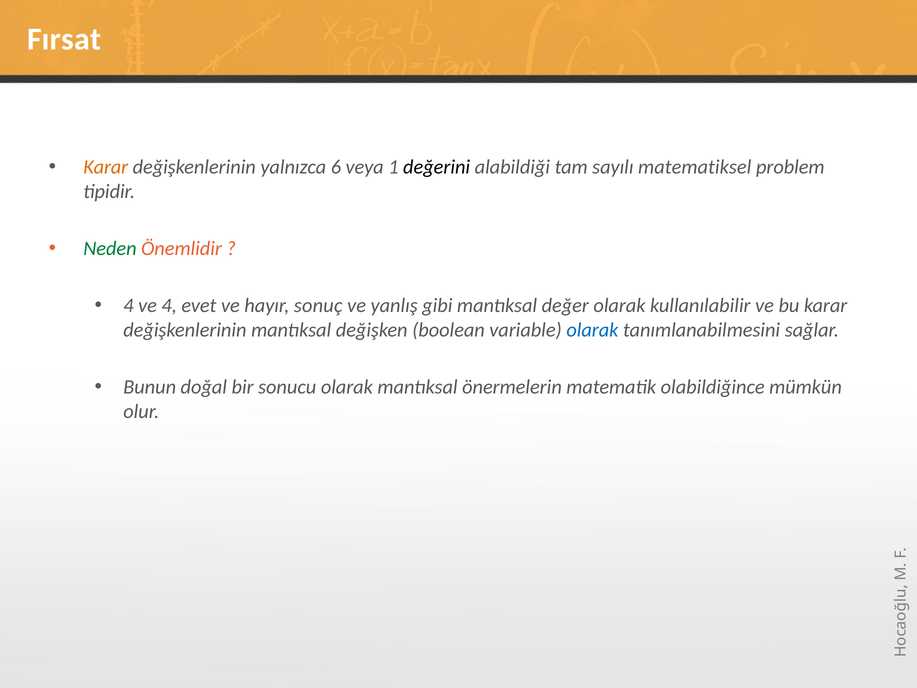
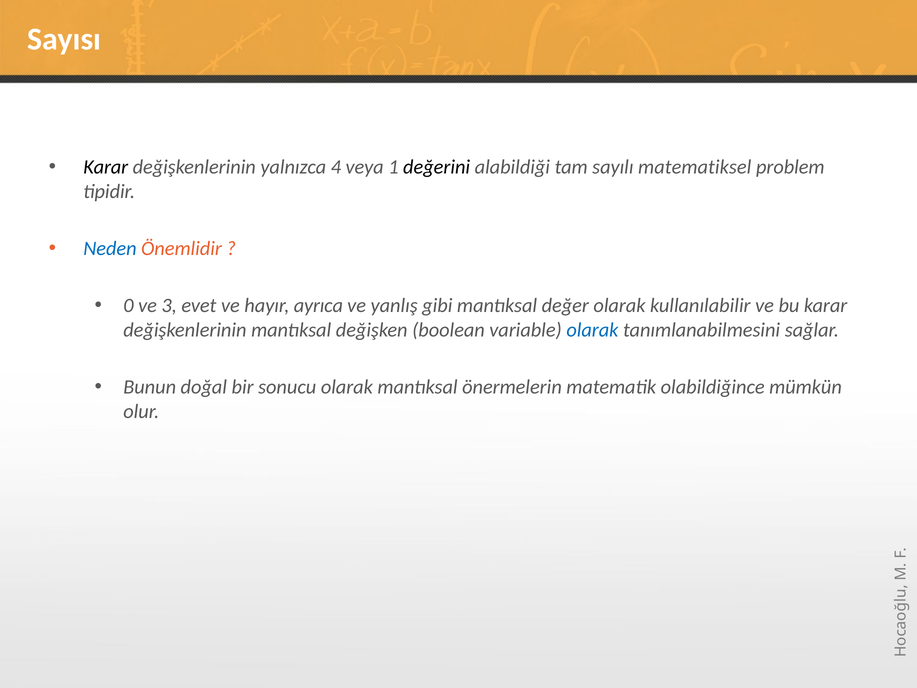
Fırsat: Fırsat -> Sayısı
Karar at (106, 167) colour: orange -> black
6: 6 -> 4
Neden colour: green -> blue
4 at (129, 306): 4 -> 0
ve 4: 4 -> 3
sonuç: sonuç -> ayrıca
